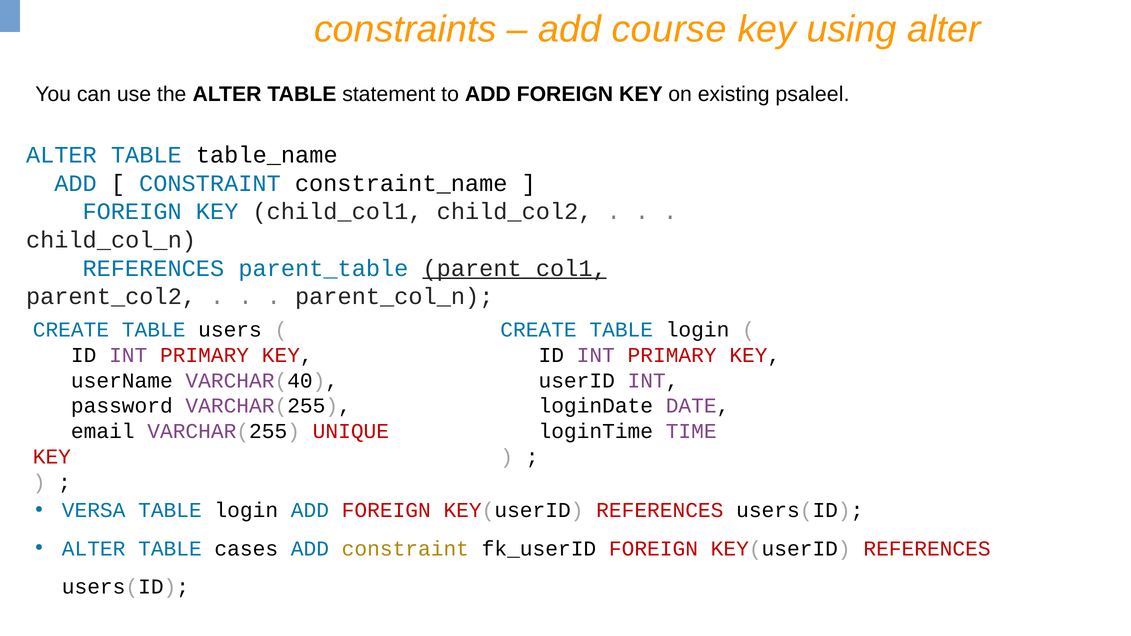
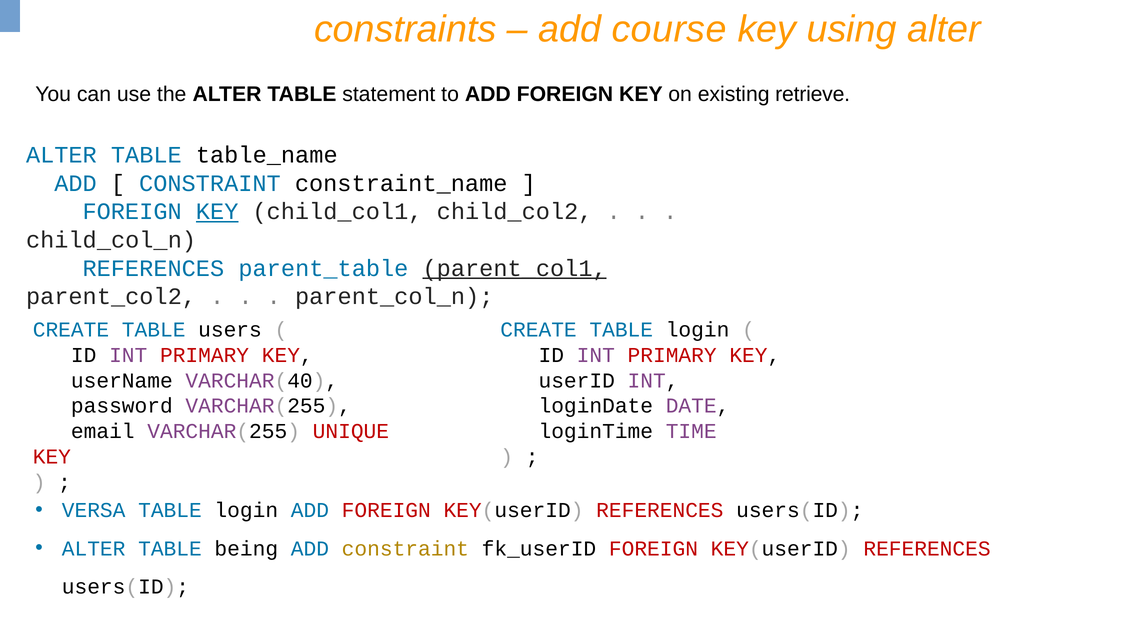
psaleel: psaleel -> retrieve
KEY at (217, 212) underline: none -> present
cases: cases -> being
